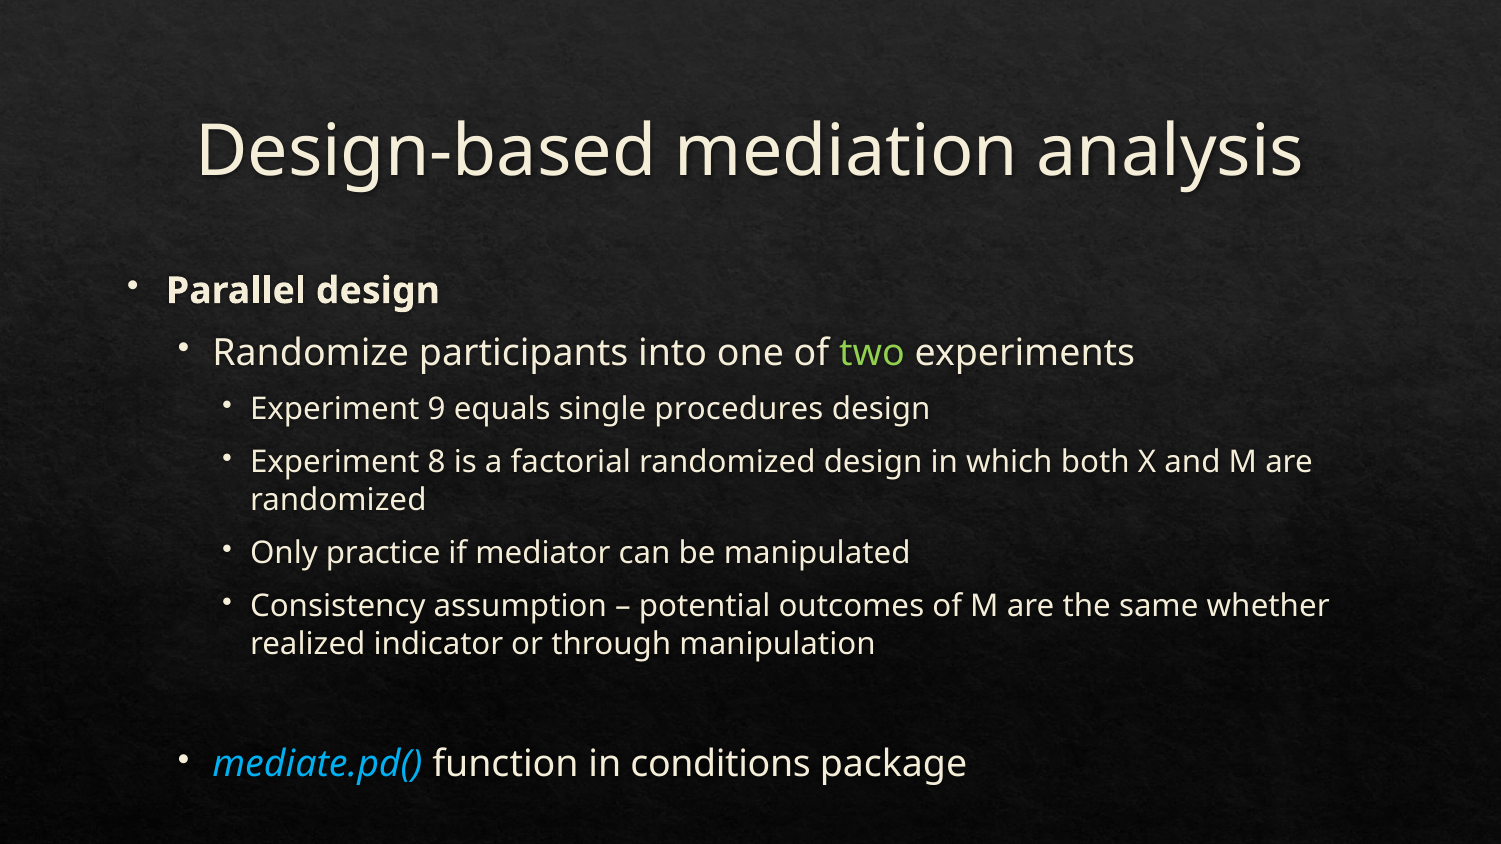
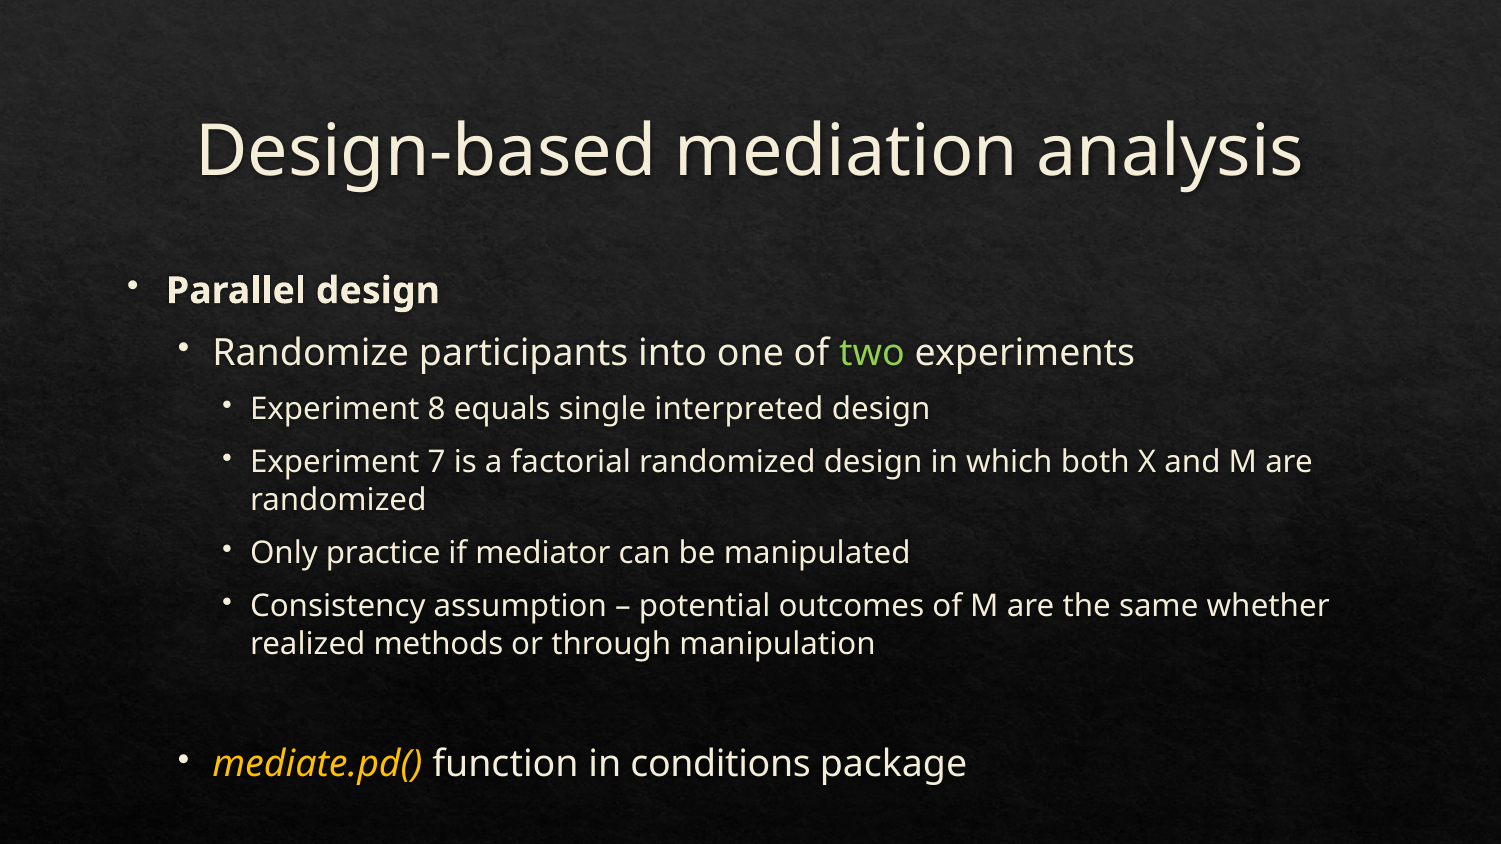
9: 9 -> 8
procedures: procedures -> interpreted
8: 8 -> 7
indicator: indicator -> methods
mediate.pd( colour: light blue -> yellow
